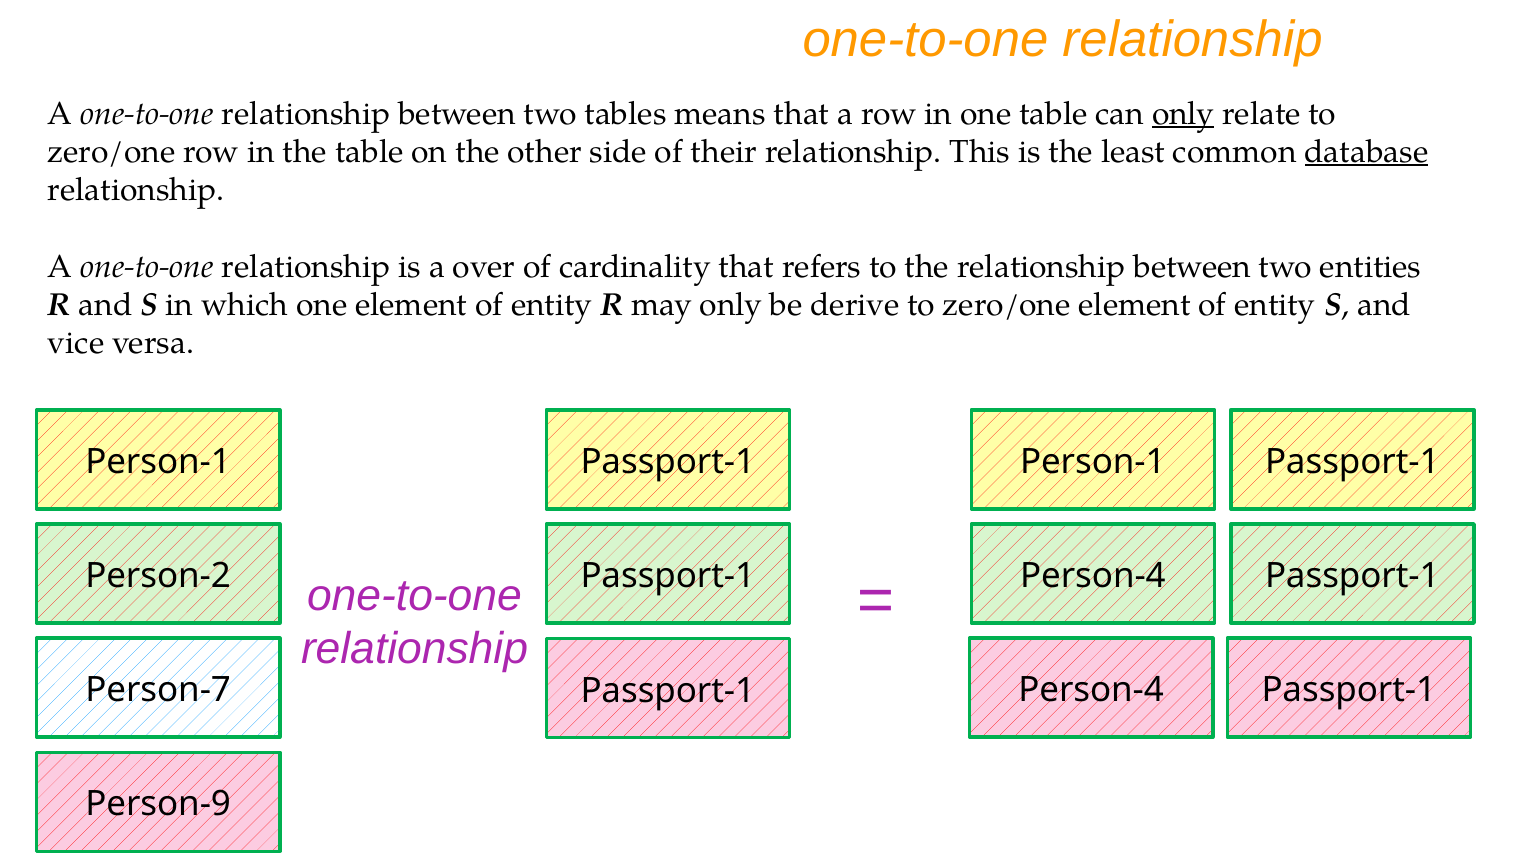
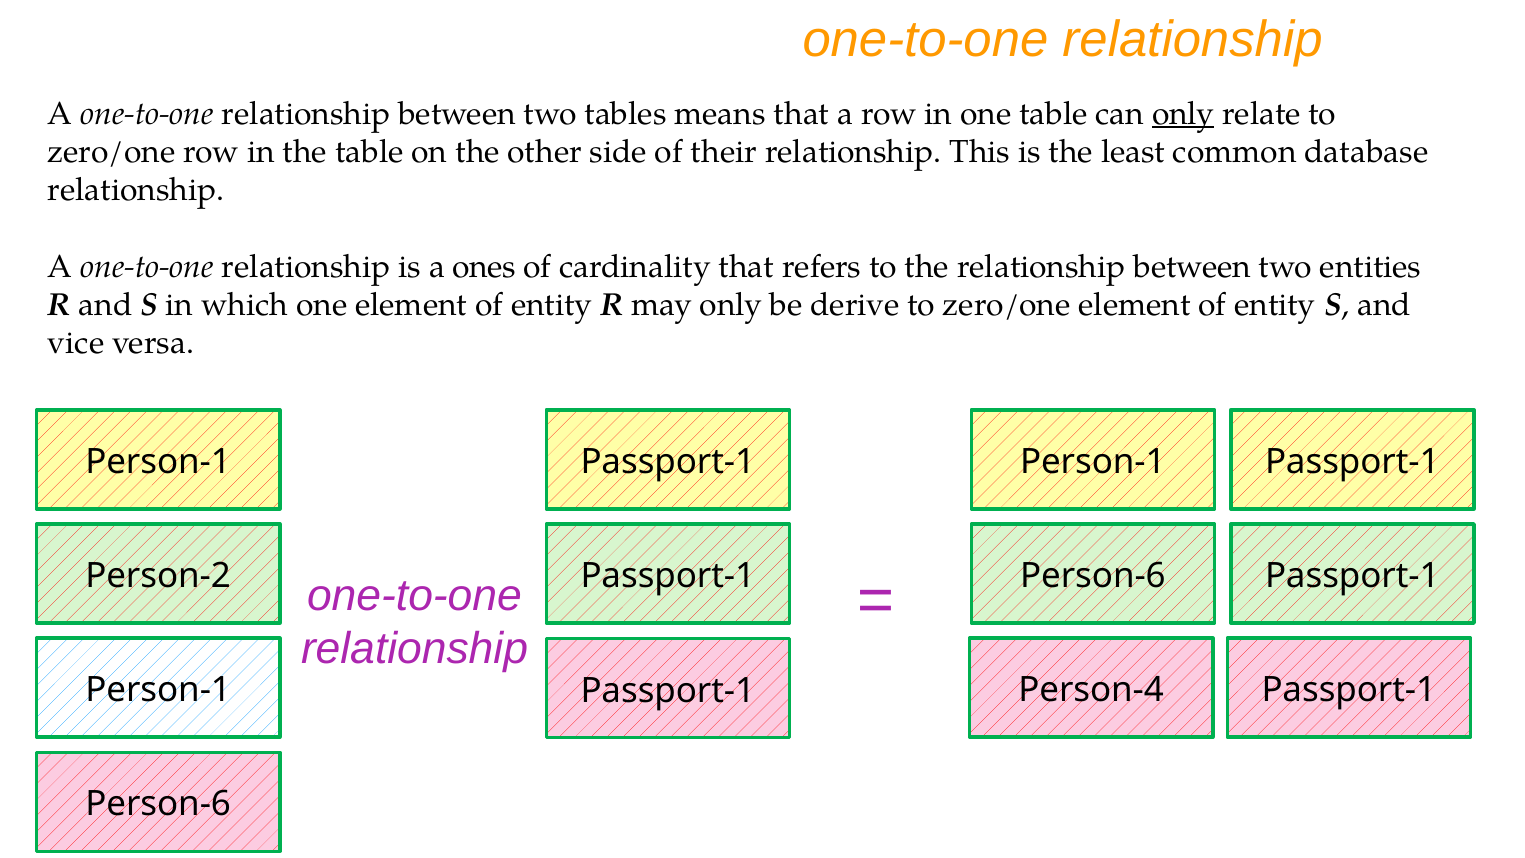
database underline: present -> none
over: over -> ones
Person-2 Passport-1 Person-4: Person-4 -> Person-6
Person-7 at (158, 690): Person-7 -> Person-1
Person-9 at (158, 804): Person-9 -> Person-6
